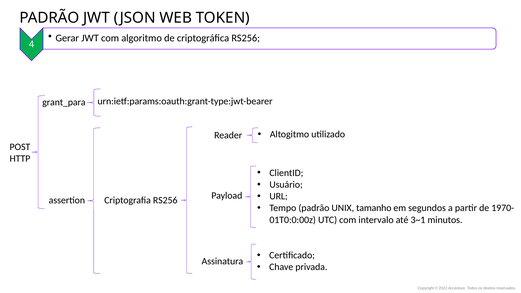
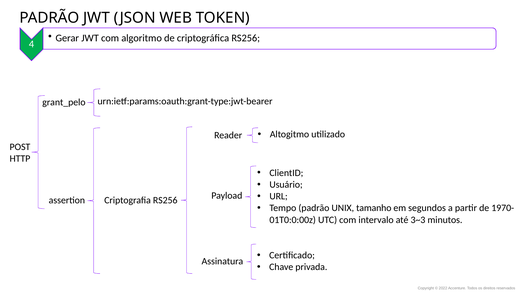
grant_para: grant_para -> grant_pelo
3~1: 3~1 -> 3~3
